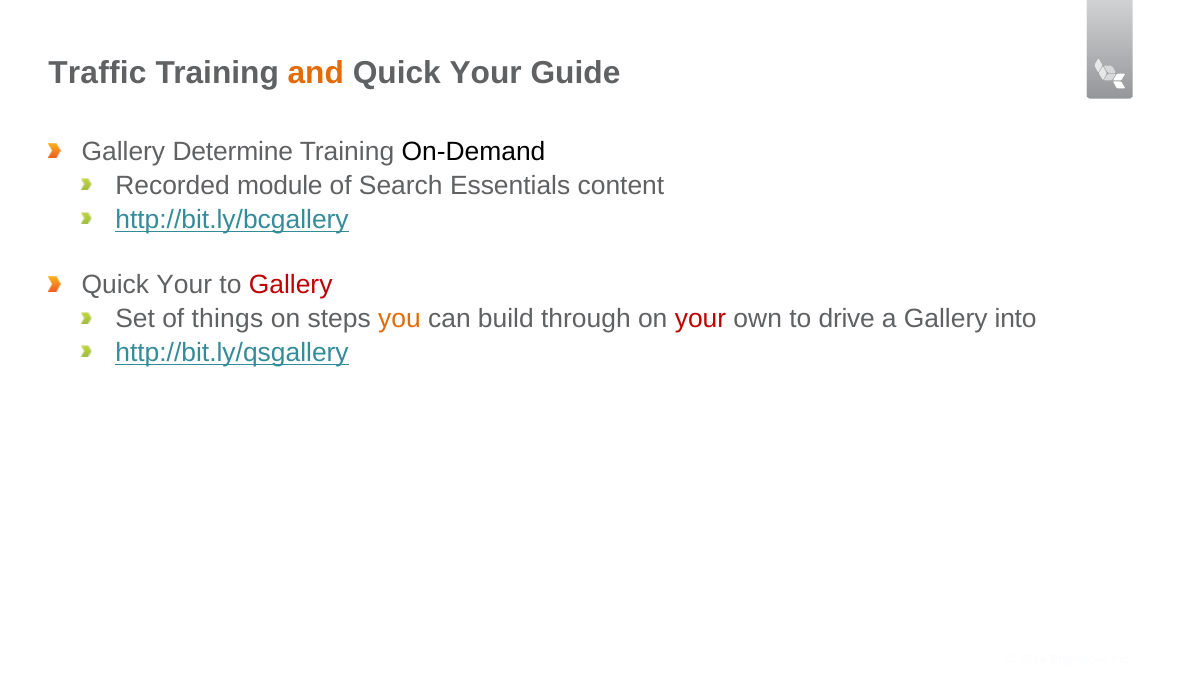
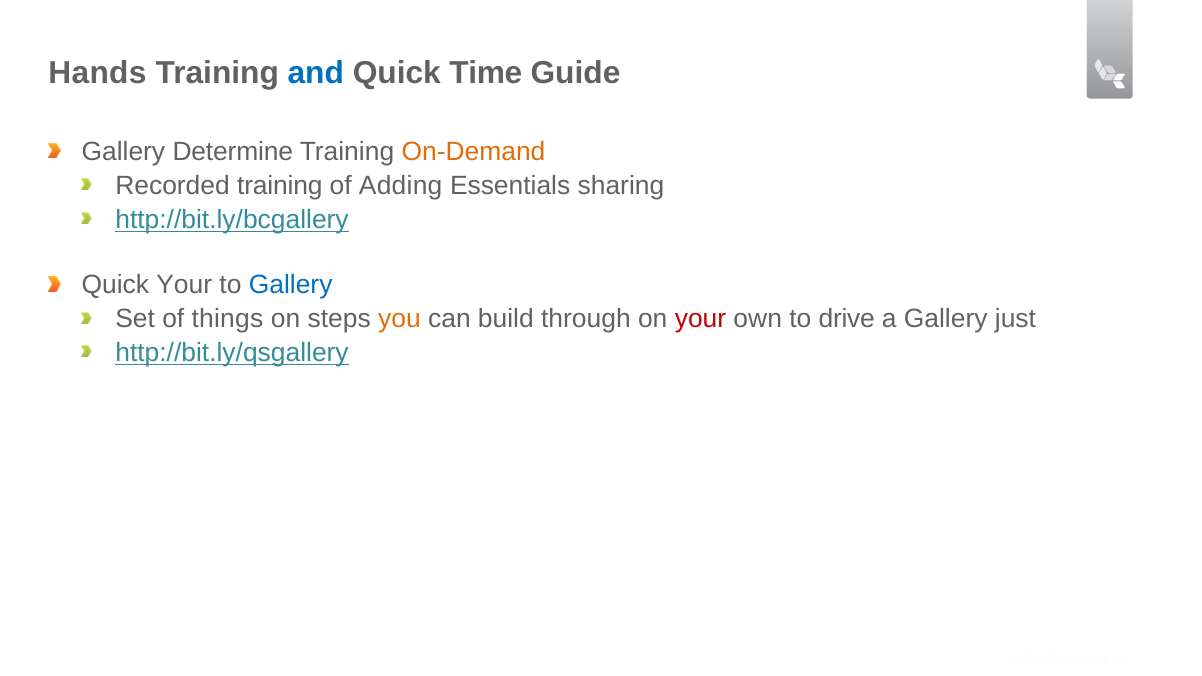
Traffic: Traffic -> Hands
and colour: orange -> blue
Your at (486, 73): Your -> Time
On-Demand colour: black -> orange
Recorded module: module -> training
Search: Search -> Adding
content: content -> sharing
Gallery at (291, 285) colour: red -> blue
into: into -> just
